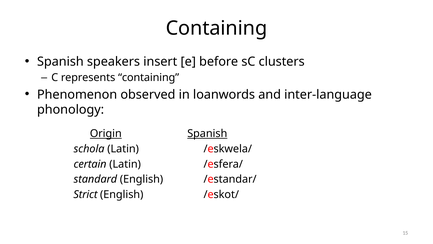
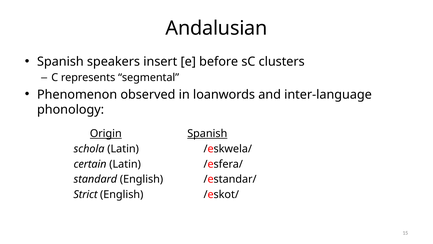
Containing at (216, 28): Containing -> Andalusian
represents containing: containing -> segmental
